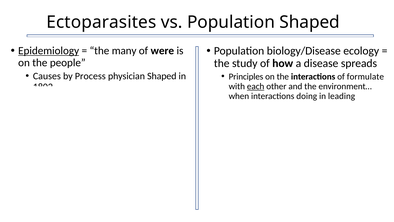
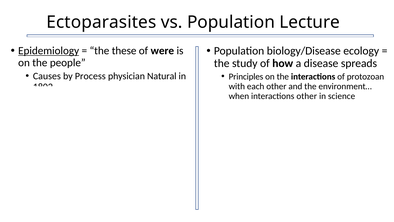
Population Shaped: Shaped -> Lecture
many: many -> these
physician Shaped: Shaped -> Natural
formulate: formulate -> protozoan
each underline: present -> none
interactions doing: doing -> other
leading: leading -> science
